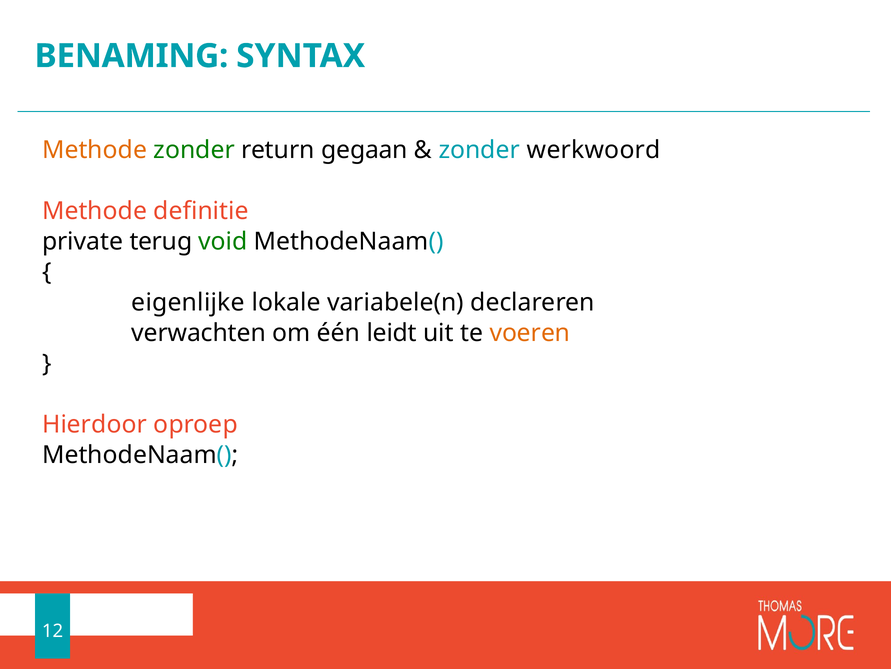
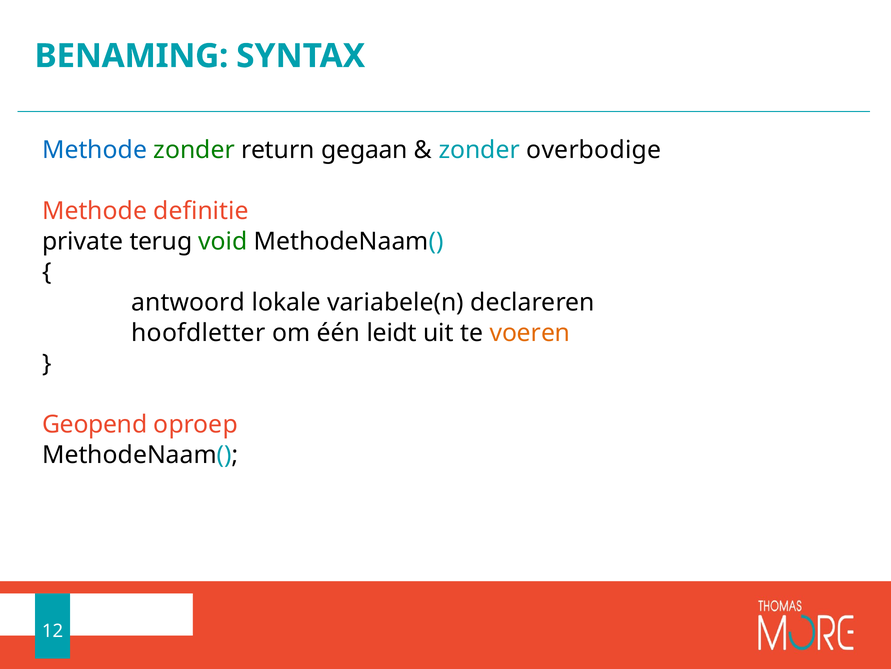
Methode at (95, 150) colour: orange -> blue
werkwoord: werkwoord -> overbodige
eigenlijke: eigenlijke -> antwoord
verwachten: verwachten -> hoofdletter
Hierdoor: Hierdoor -> Geopend
